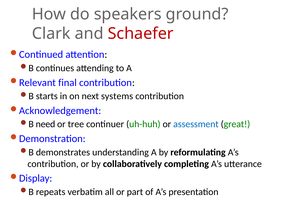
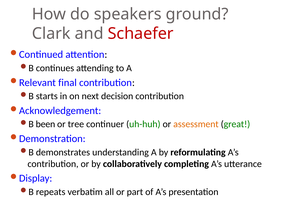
systems: systems -> decision
need: need -> been
assessment colour: blue -> orange
